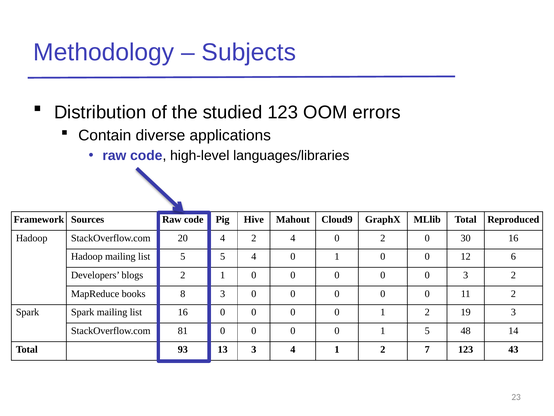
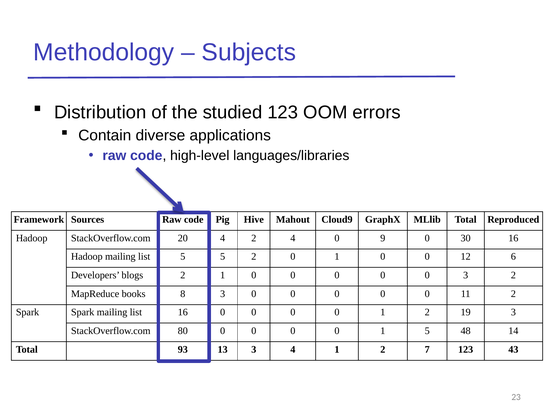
0 2: 2 -> 9
5 4: 4 -> 2
81: 81 -> 80
